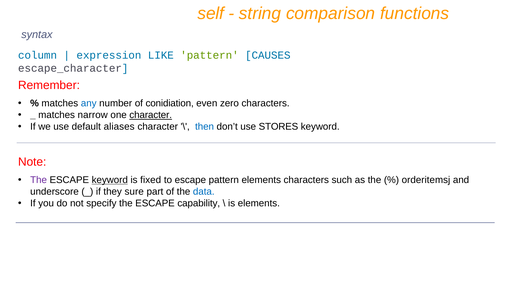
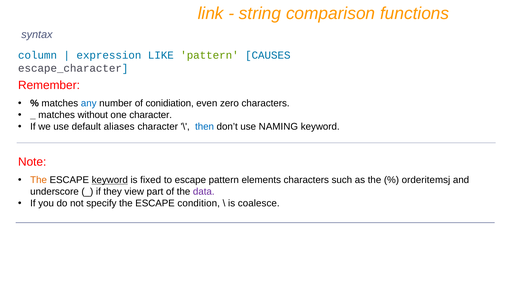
self: self -> link
narrow: narrow -> without
character at (151, 115) underline: present -> none
STORES: STORES -> NAMING
The at (39, 180) colour: purple -> orange
sure: sure -> view
data colour: blue -> purple
capability: capability -> condition
is elements: elements -> coalesce
